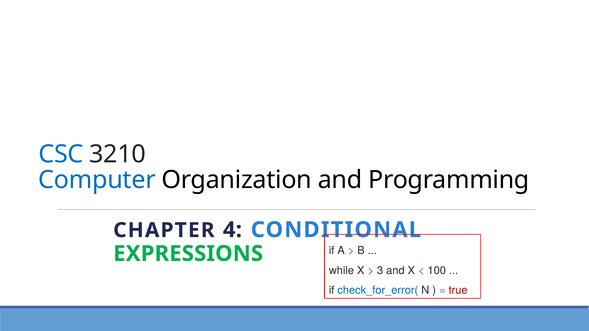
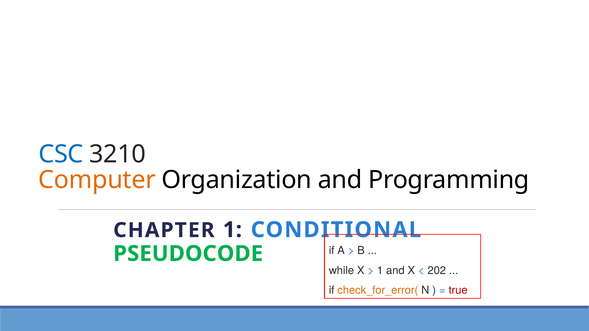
Computer colour: blue -> orange
CHAPTER 4: 4 -> 1
EXPRESSIONS: EXPRESSIONS -> PSEUDOCODE
3 at (380, 271): 3 -> 1
100: 100 -> 202
check_for_error( colour: blue -> orange
